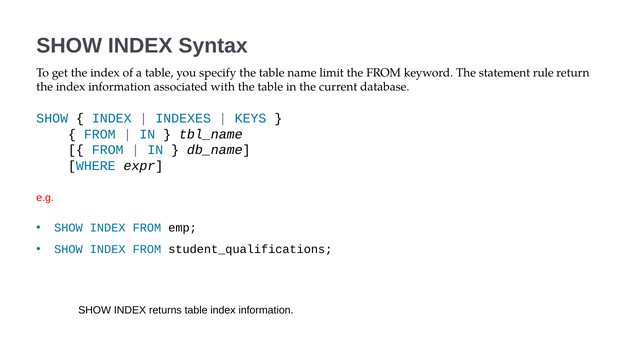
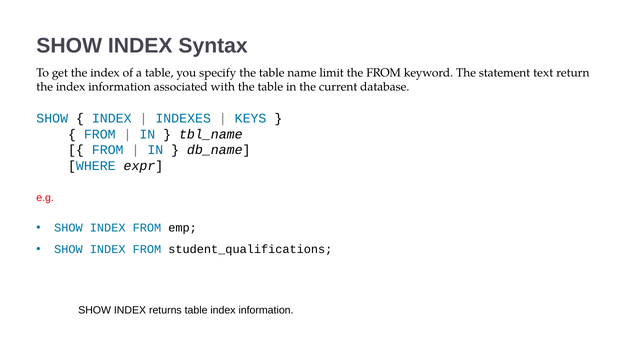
rule: rule -> text
